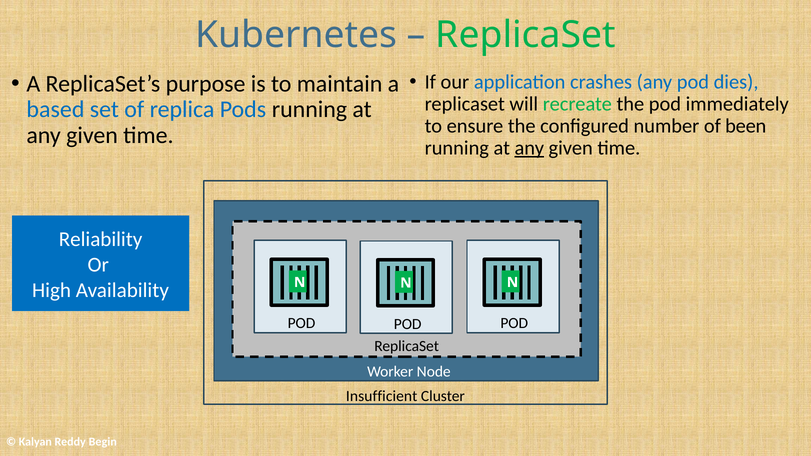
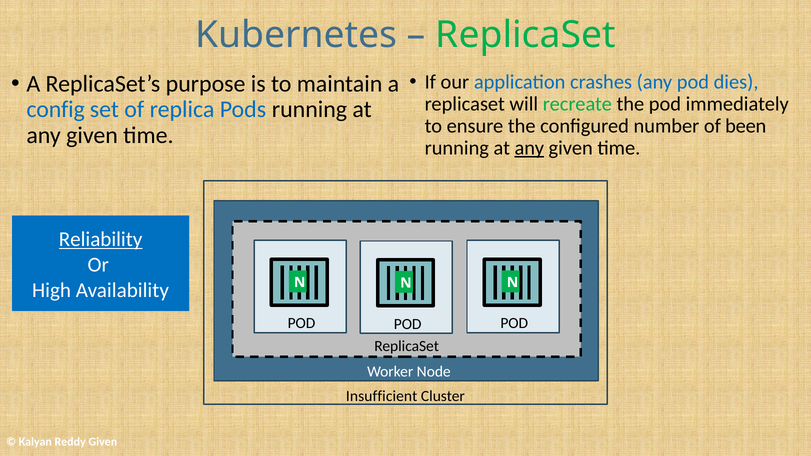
based: based -> config
Reliability underline: none -> present
Reddy Begin: Begin -> Given
